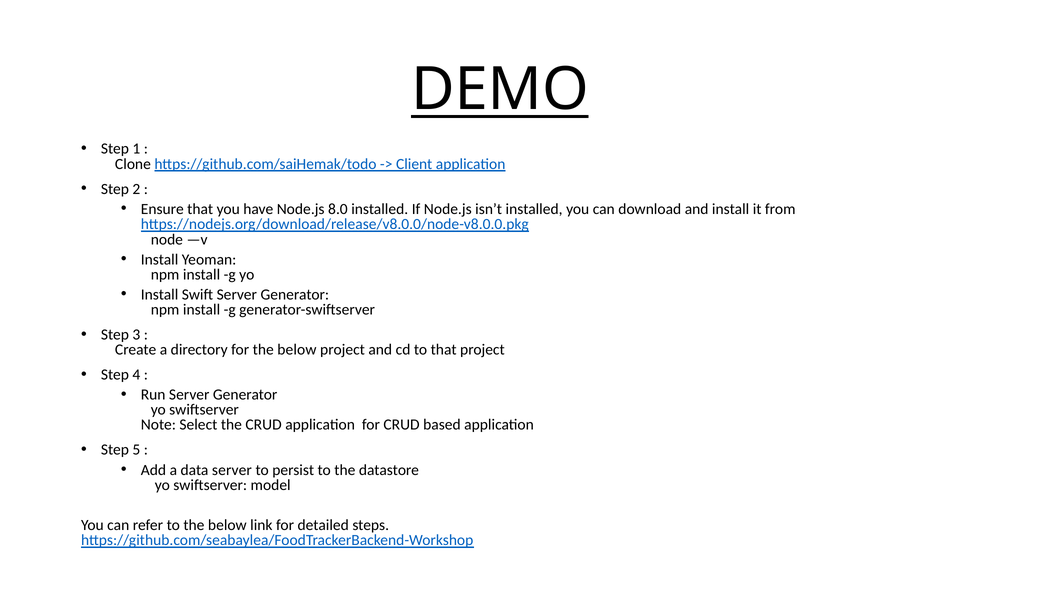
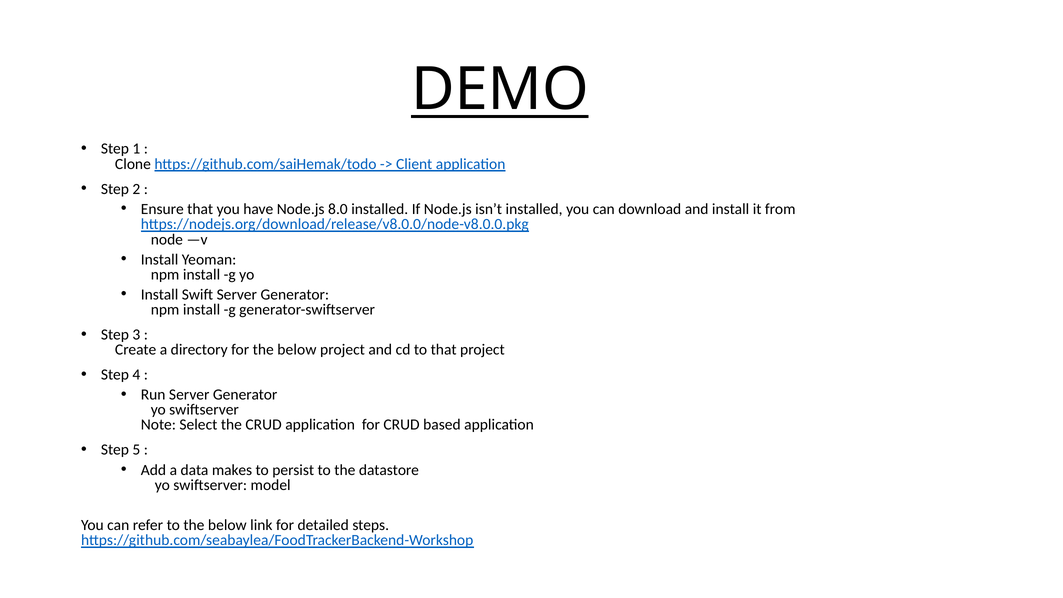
data server: server -> makes
